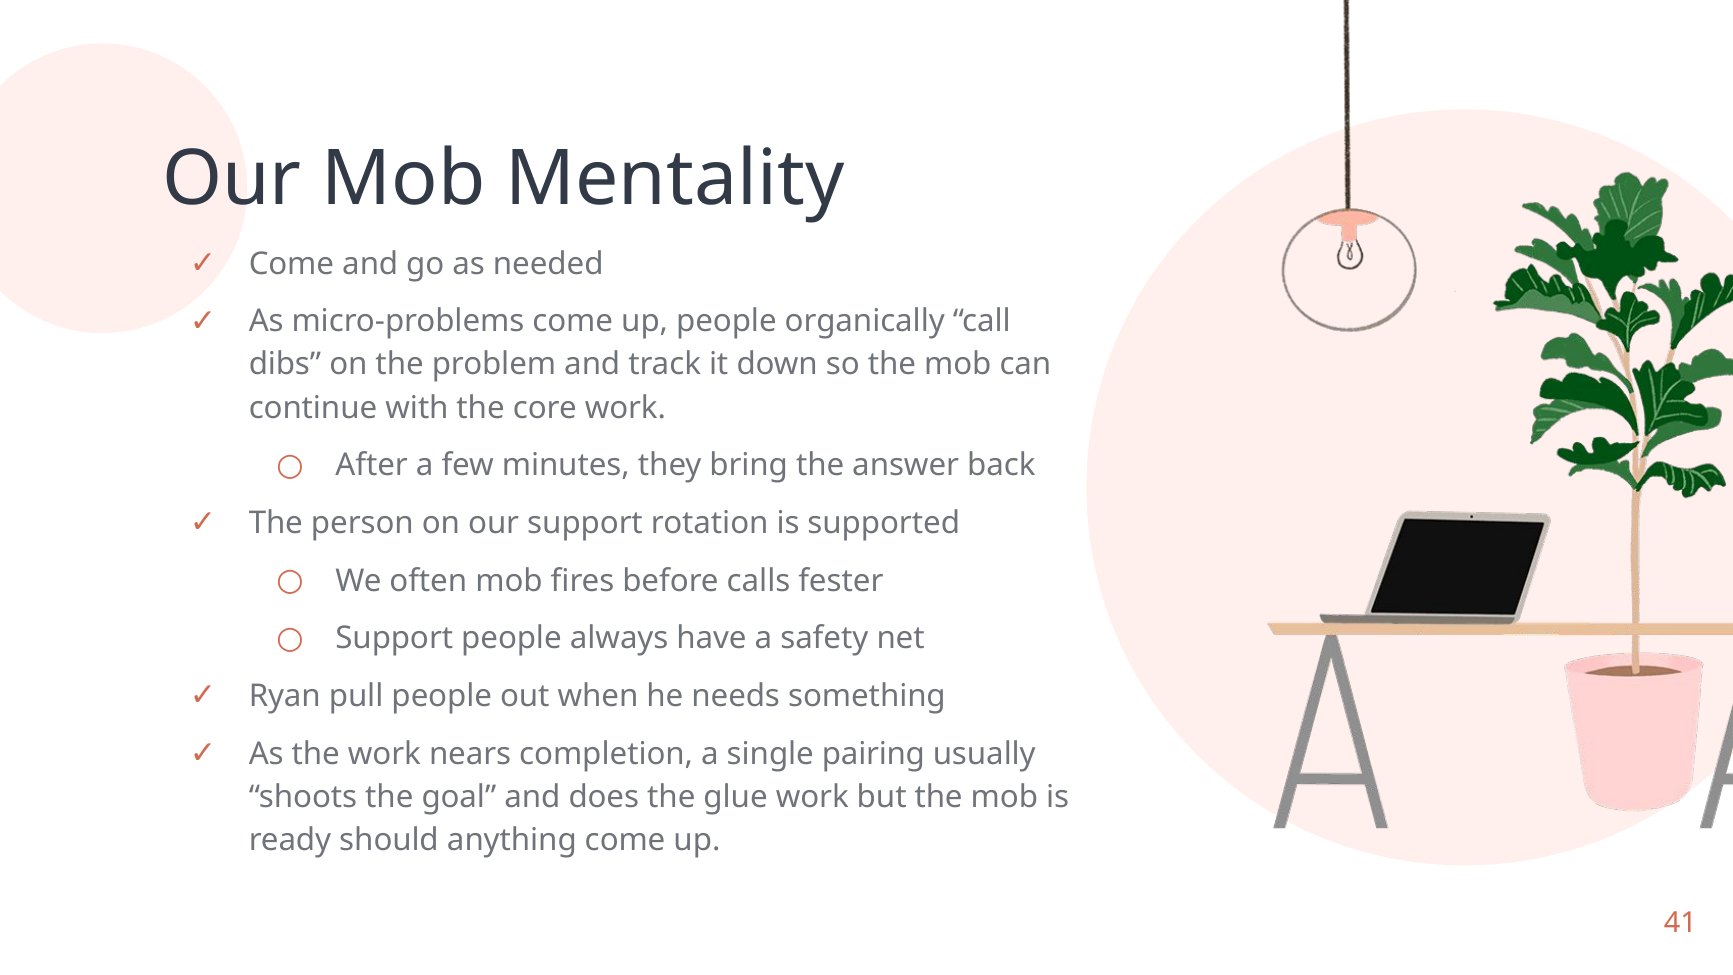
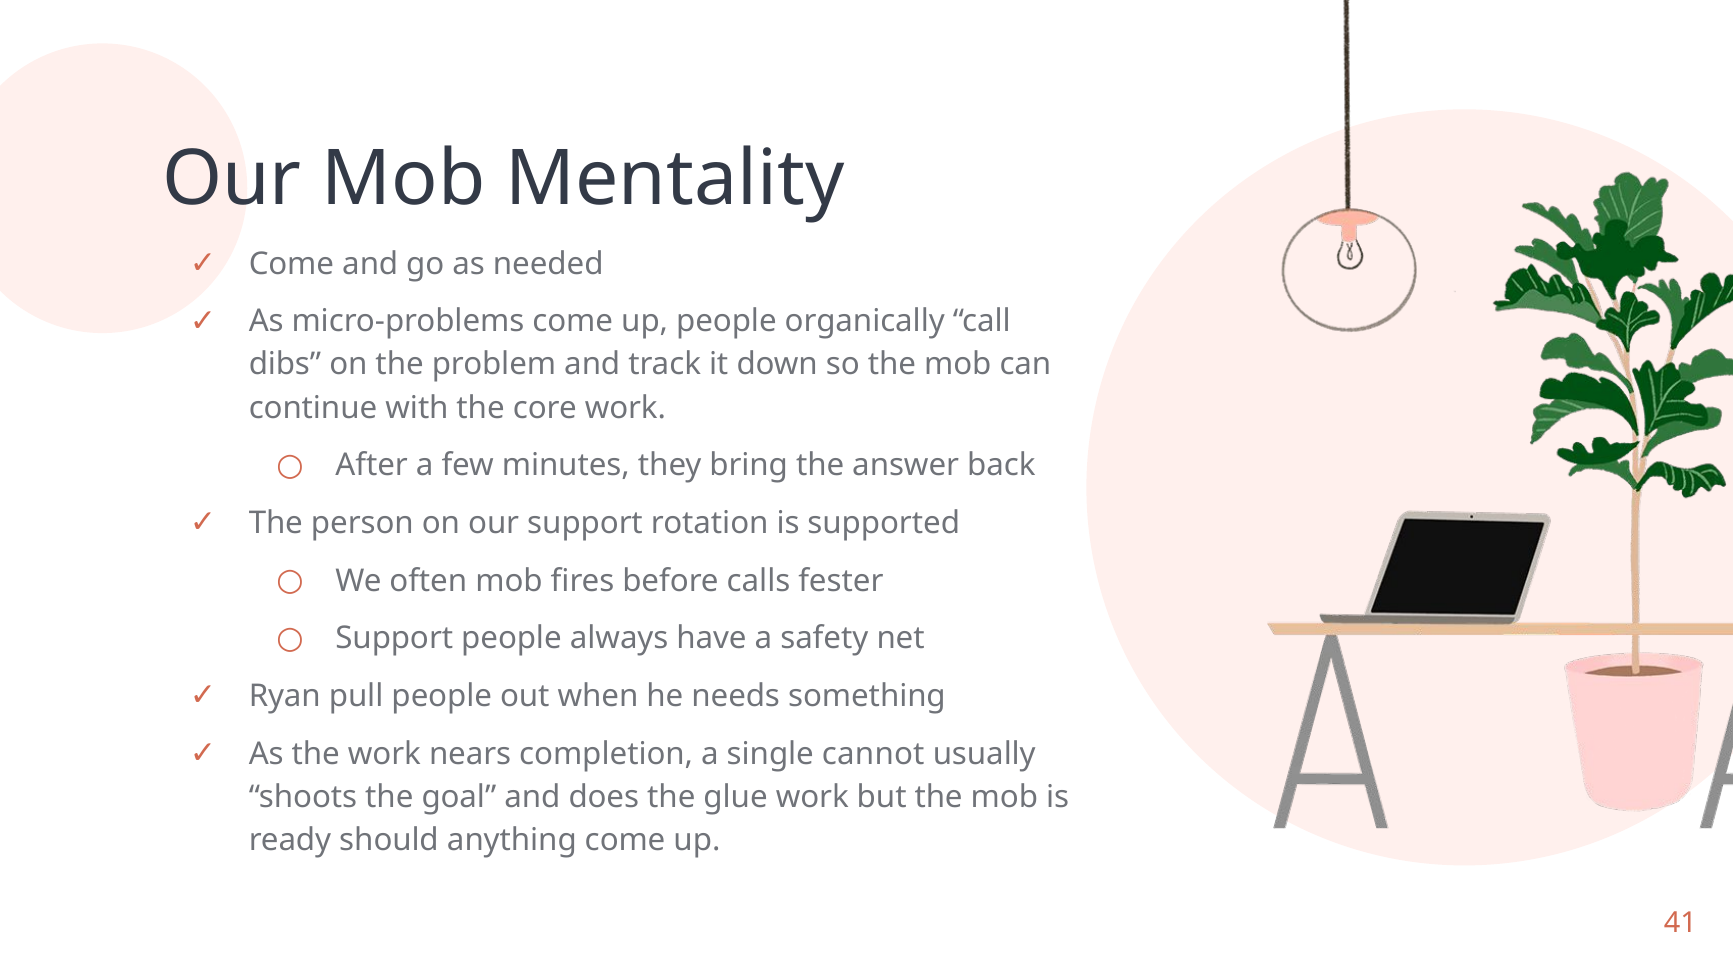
pairing: pairing -> cannot
